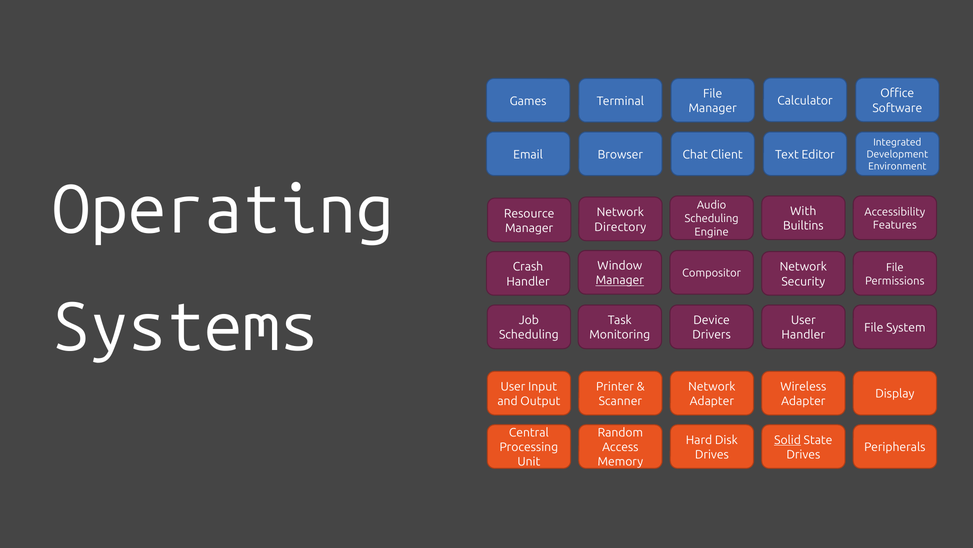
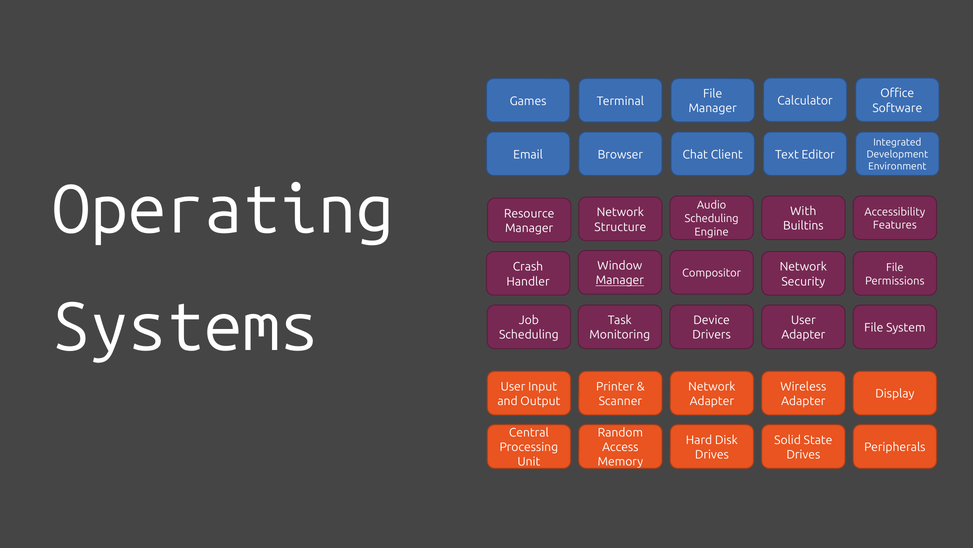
Directory: Directory -> Structure
Handler at (803, 335): Handler -> Adapter
Solid underline: present -> none
